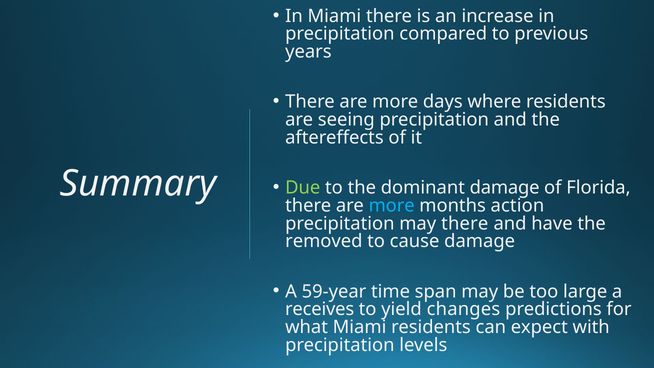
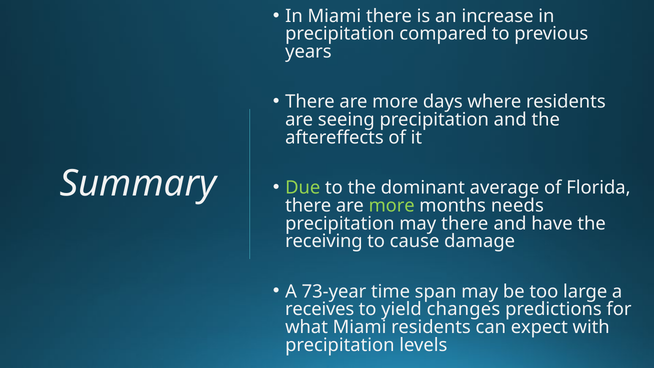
dominant damage: damage -> average
more at (392, 206) colour: light blue -> light green
action: action -> needs
removed: removed -> receiving
59-year: 59-year -> 73-year
